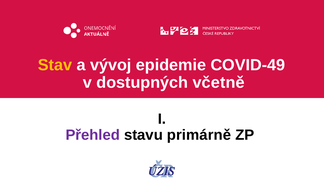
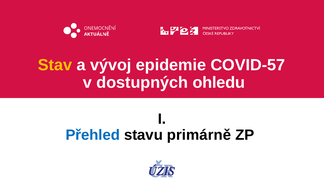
COVID-49: COVID-49 -> COVID-57
včetně: včetně -> ohledu
Přehled colour: purple -> blue
